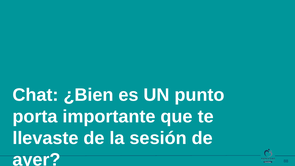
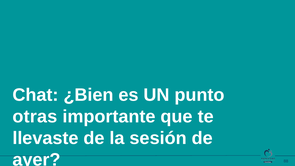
porta: porta -> otras
